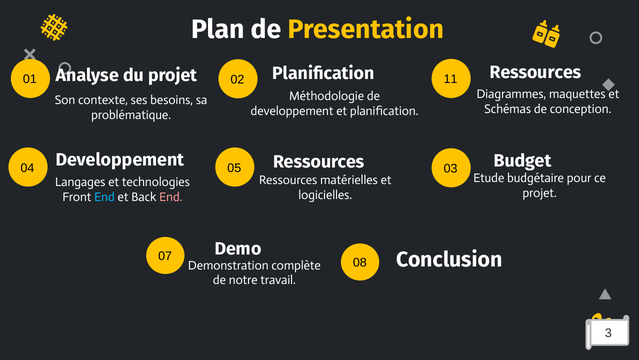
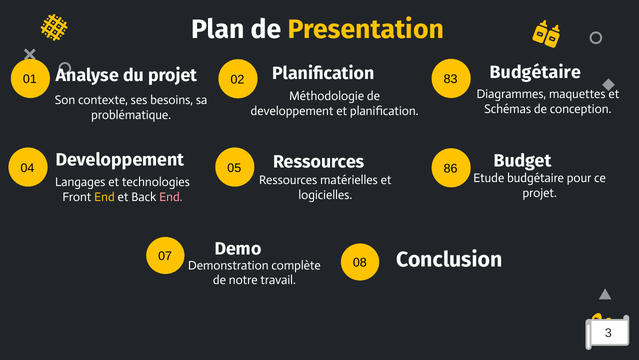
Ressources at (535, 72): Ressources -> Budgétaire
11: 11 -> 83
03: 03 -> 86
End at (104, 197) colour: light blue -> yellow
